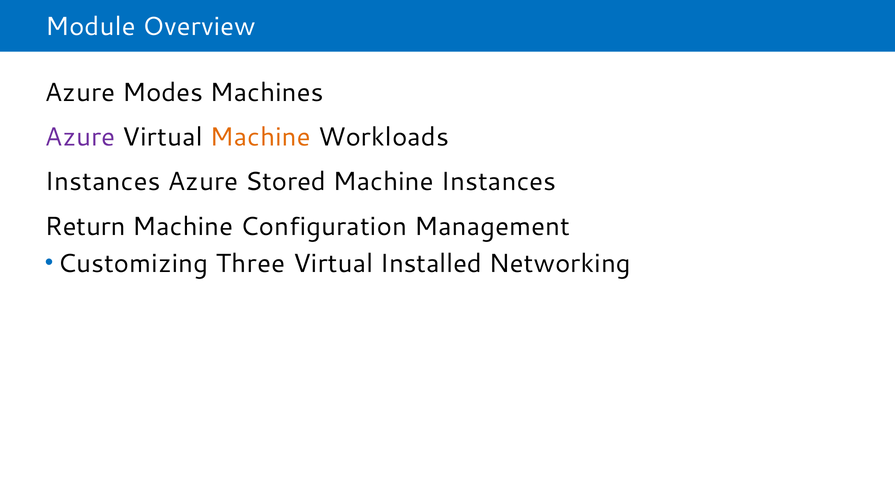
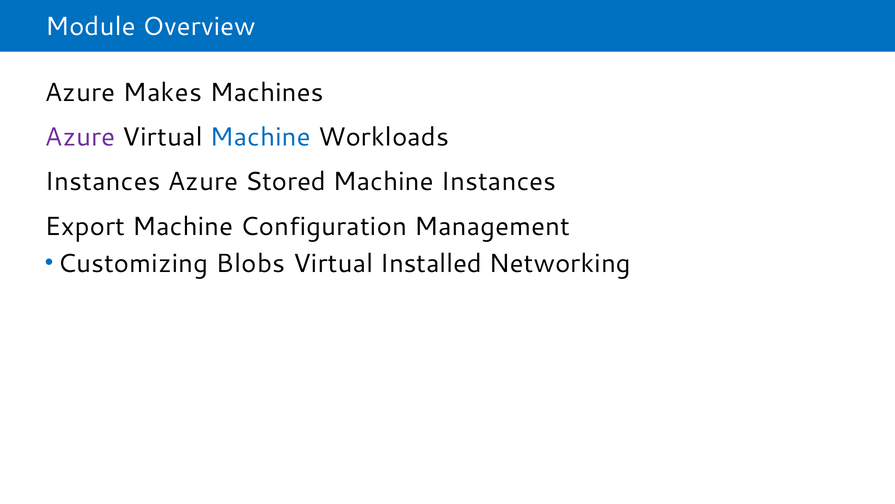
Modes: Modes -> Makes
Machine at (260, 137) colour: orange -> blue
Return: Return -> Export
Three: Three -> Blobs
